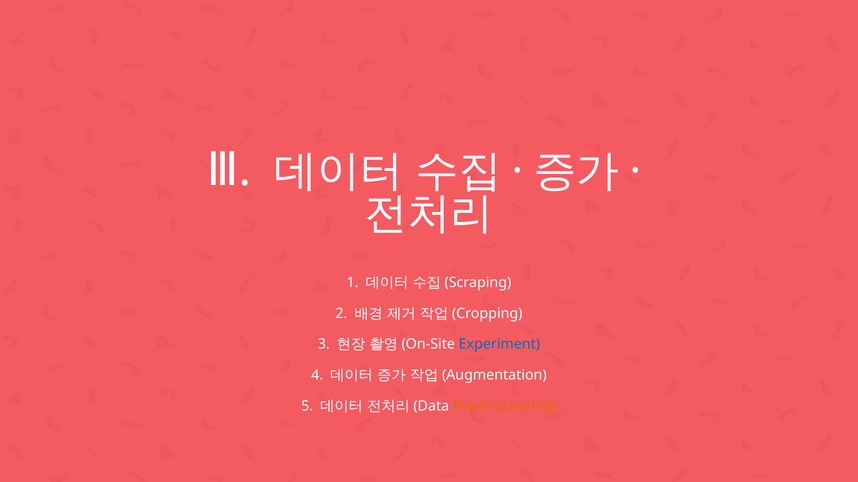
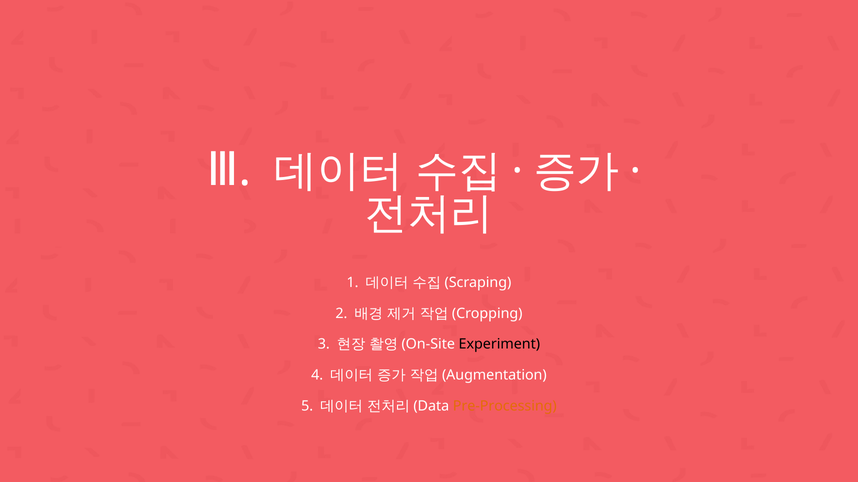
Experiment colour: blue -> black
